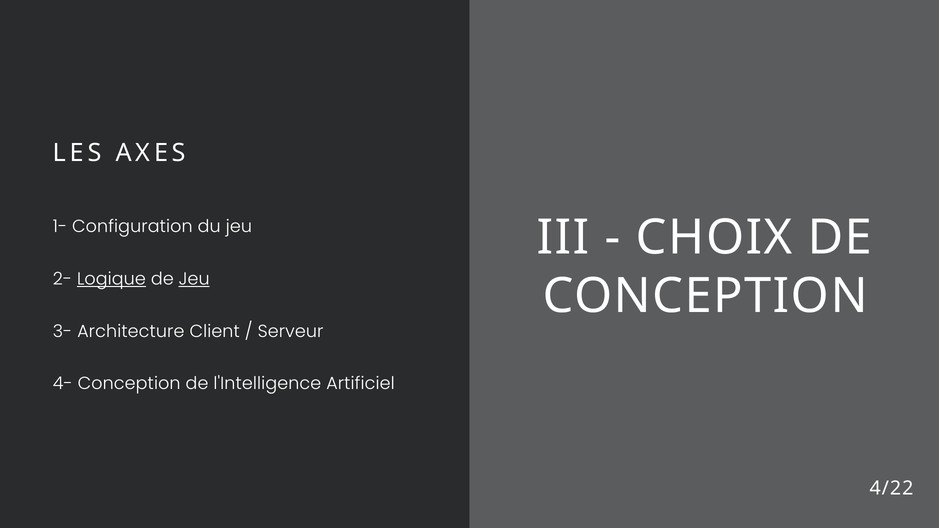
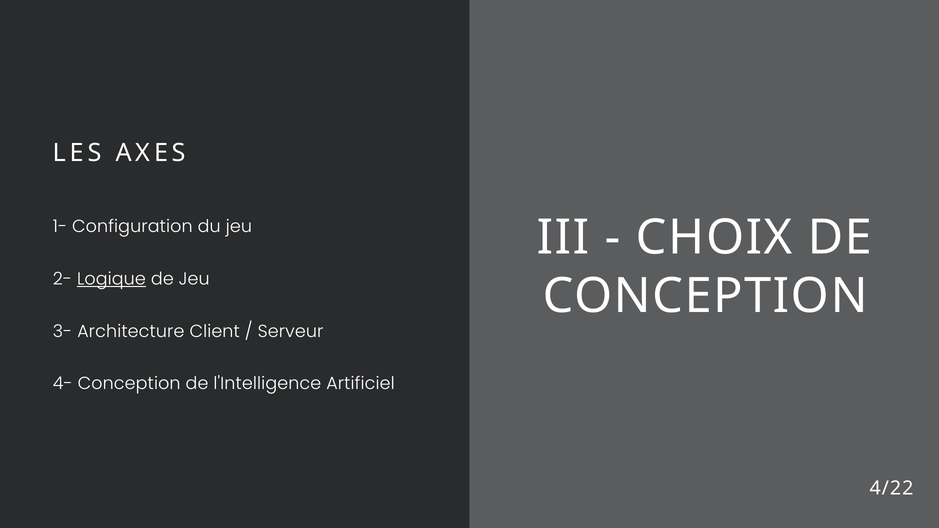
Jeu at (194, 279) underline: present -> none
